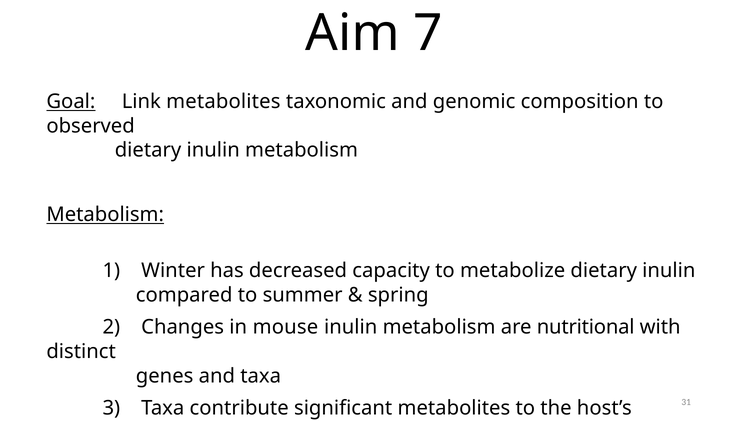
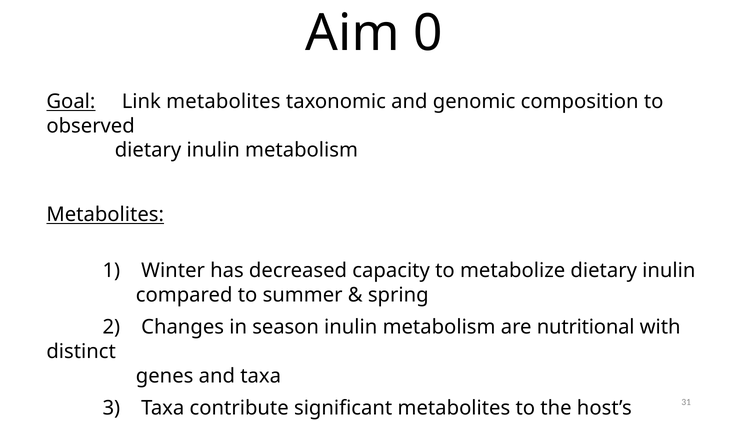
7: 7 -> 0
Metabolism at (105, 214): Metabolism -> Metabolites
mouse: mouse -> season
